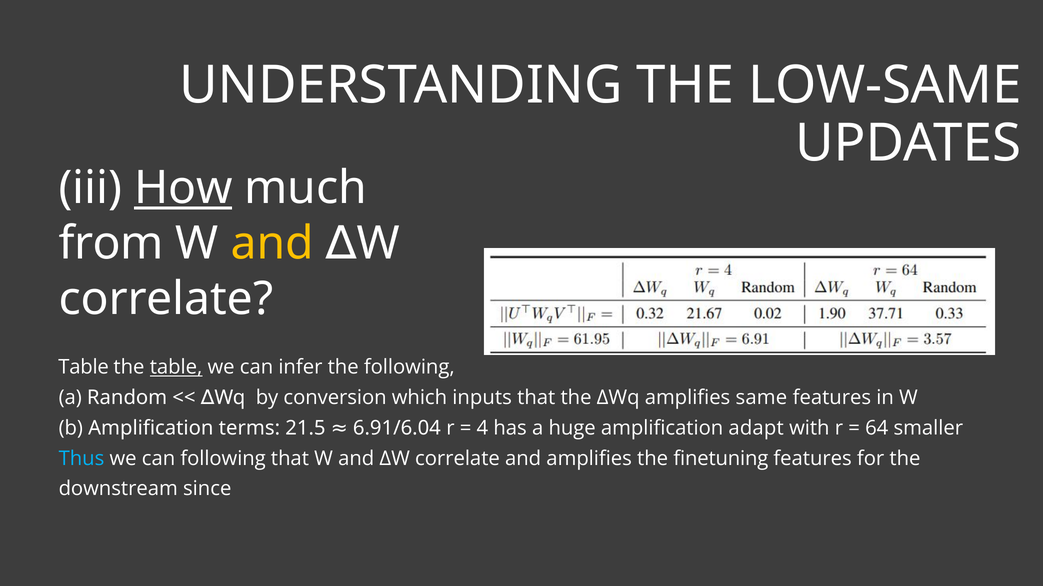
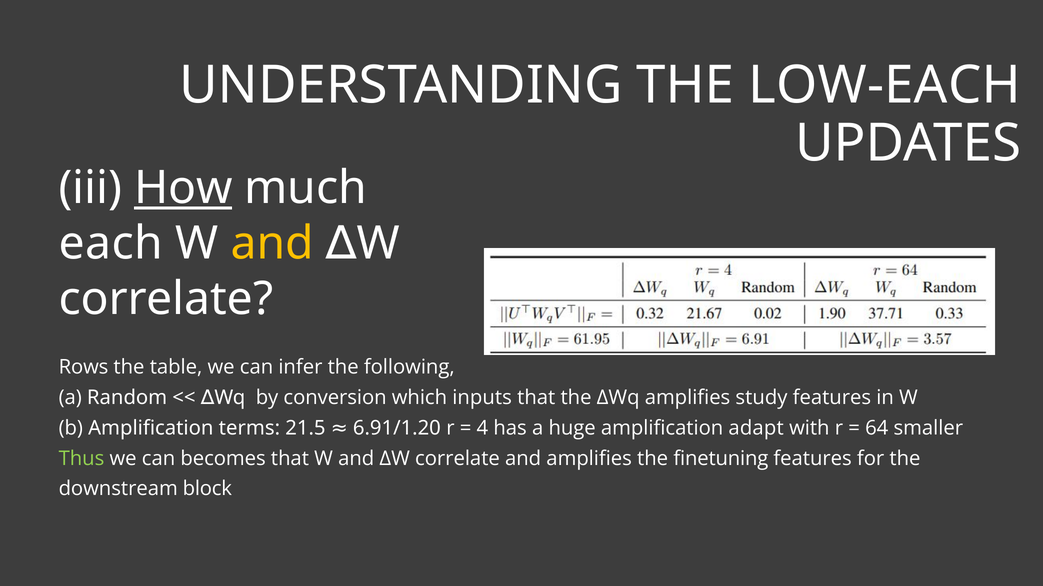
LOW-SAME: LOW-SAME -> LOW-EACH
from: from -> each
Table at (84, 368): Table -> Rows
table at (176, 368) underline: present -> none
same: same -> study
6.91/6.04: 6.91/6.04 -> 6.91/1.20
Thus colour: light blue -> light green
can following: following -> becomes
since: since -> block
